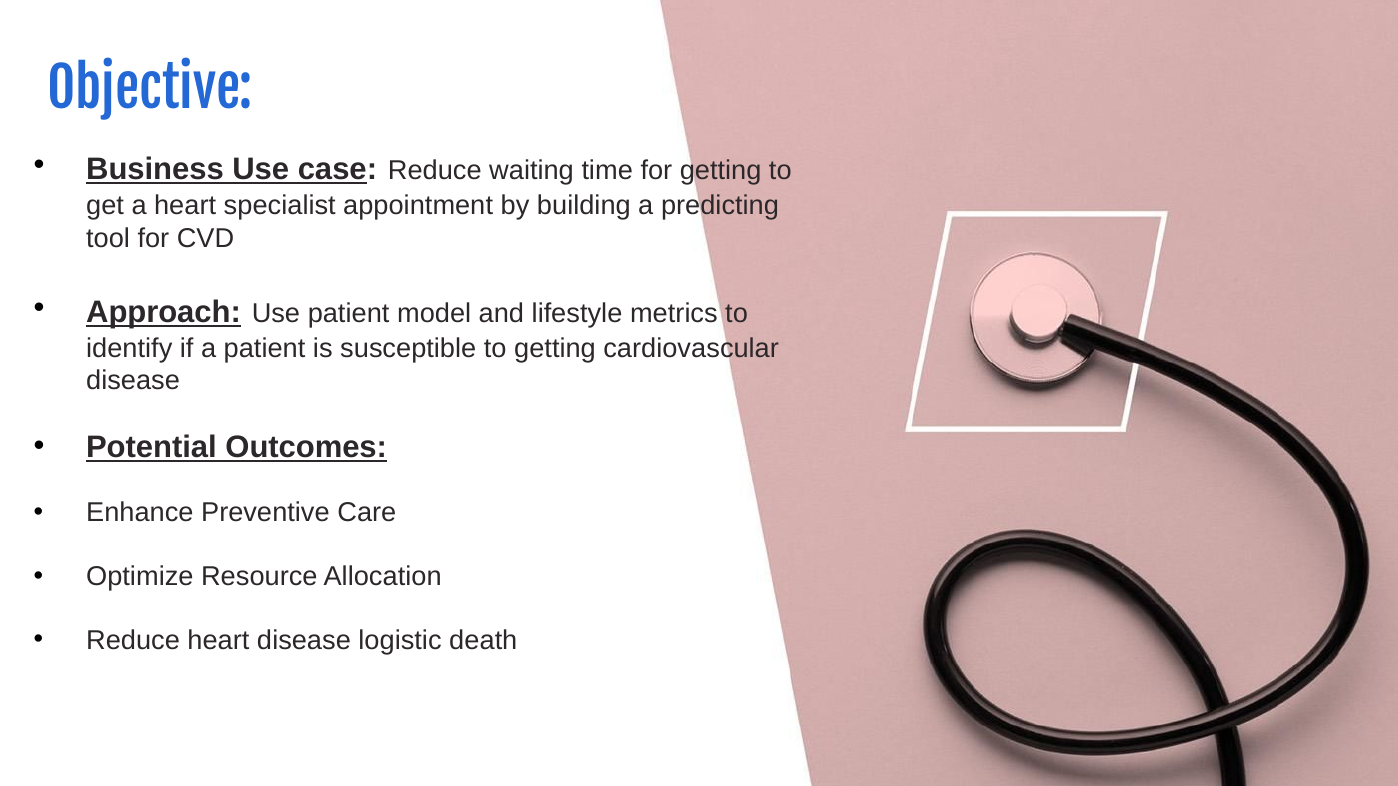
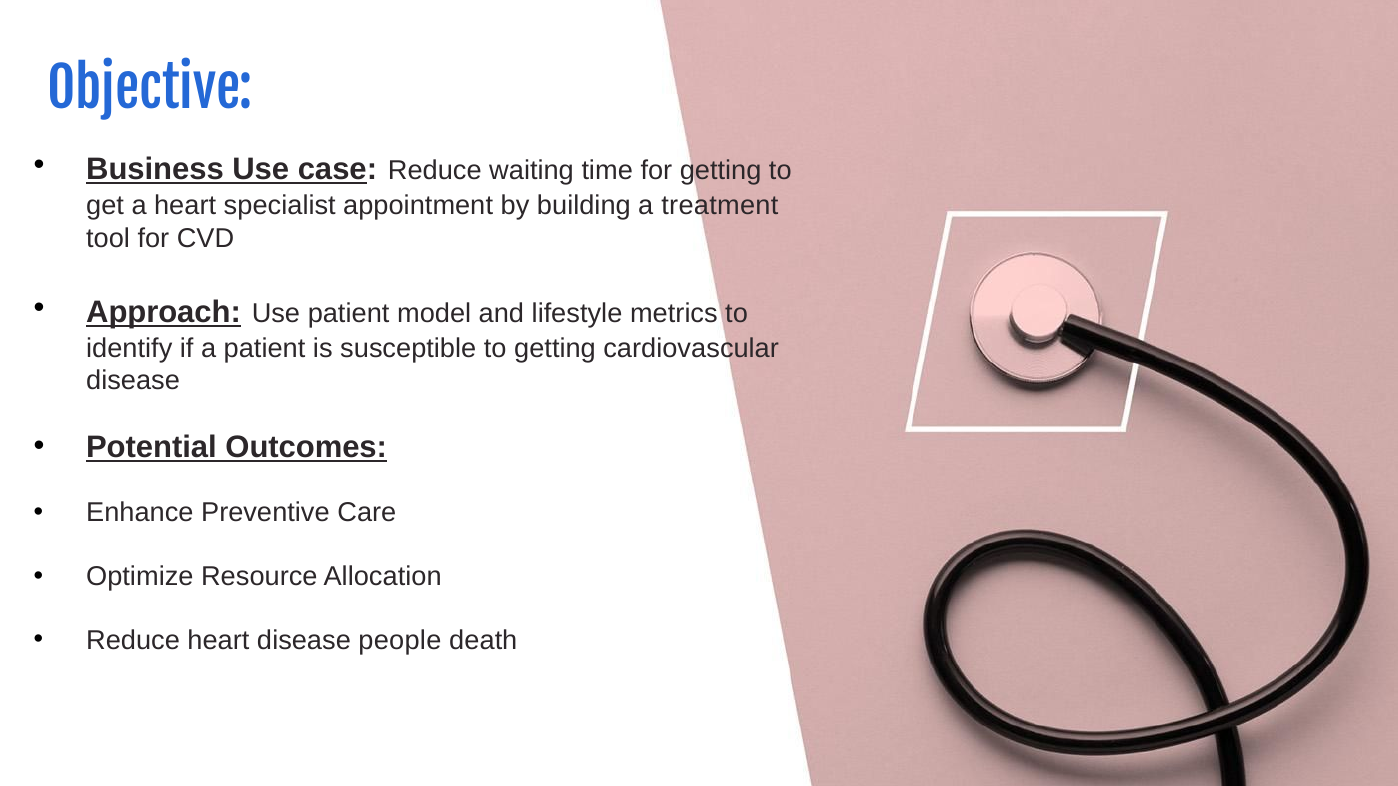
predicting: predicting -> treatment
logistic: logistic -> people
